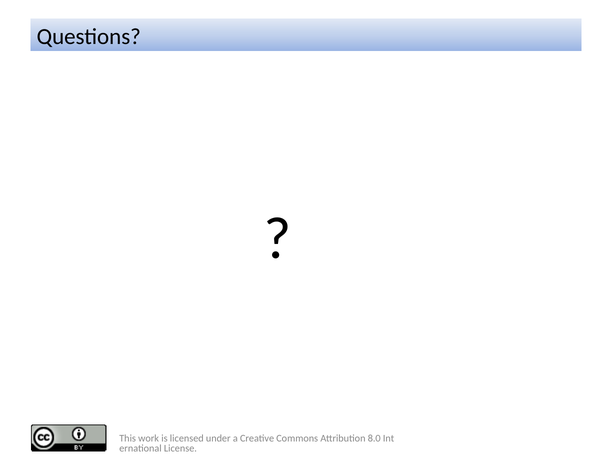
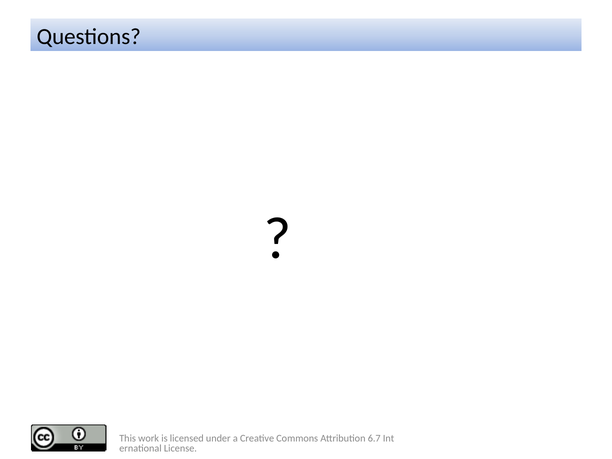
8.0: 8.0 -> 6.7
